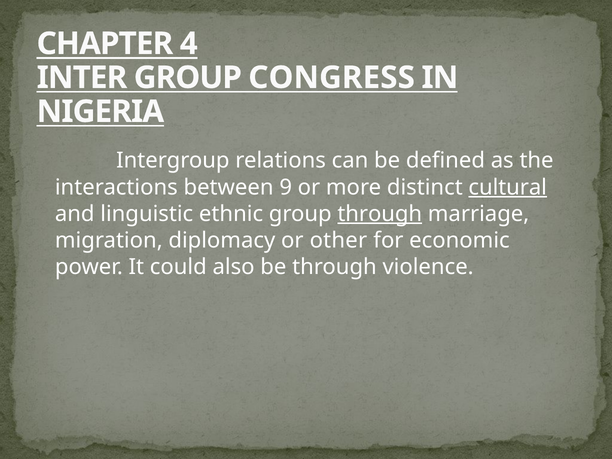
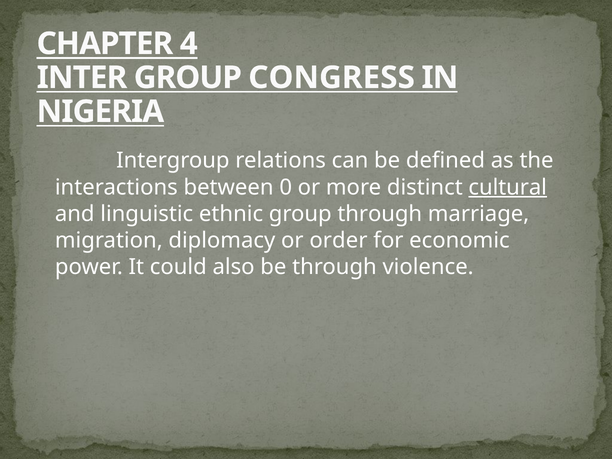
9: 9 -> 0
through at (380, 214) underline: present -> none
other: other -> order
